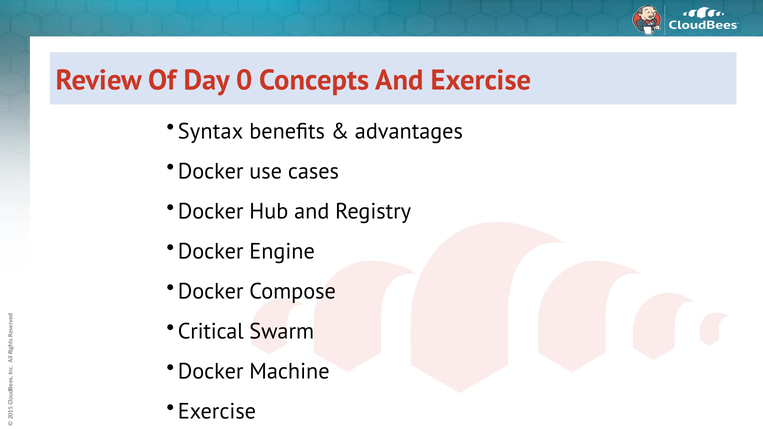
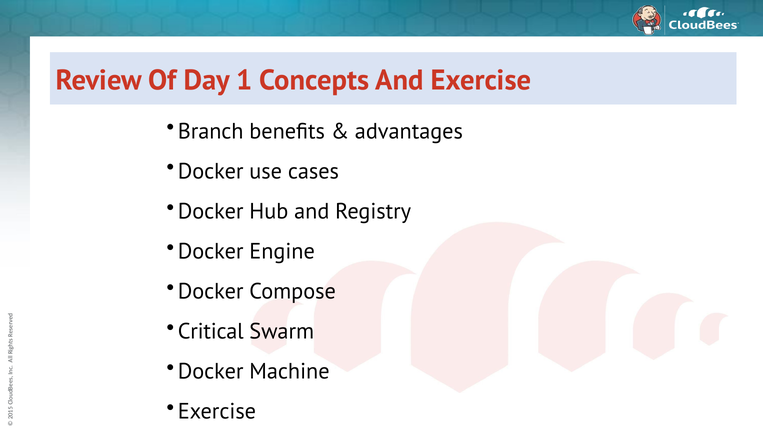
Day 0: 0 -> 1
Syntax: Syntax -> Branch
